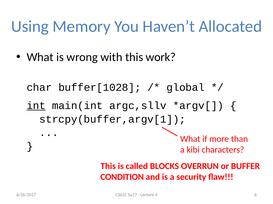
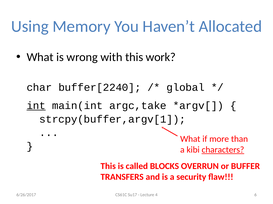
buffer[1028: buffer[1028 -> buffer[2240
argc,sllv: argc,sllv -> argc,take
characters underline: none -> present
CONDITION: CONDITION -> TRANSFERS
